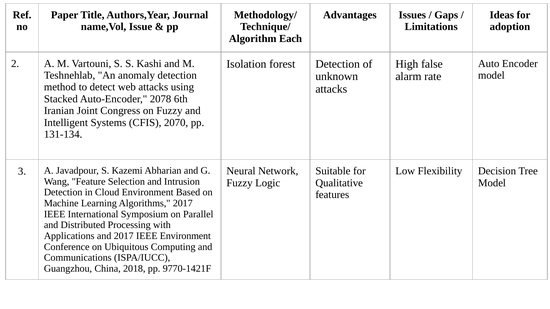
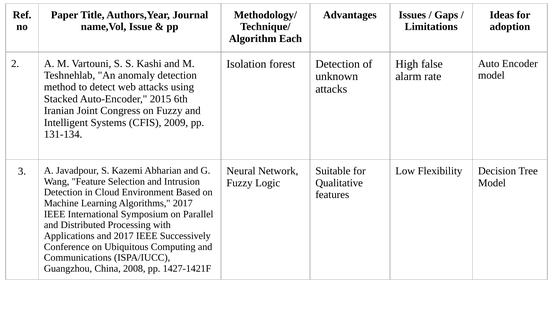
2078: 2078 -> 2015
2070: 2070 -> 2009
IEEE Environment: Environment -> Successively
2018: 2018 -> 2008
9770-1421F: 9770-1421F -> 1427-1421F
